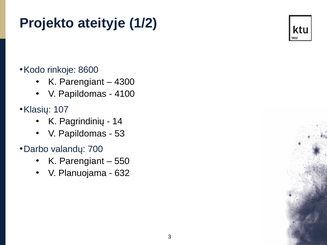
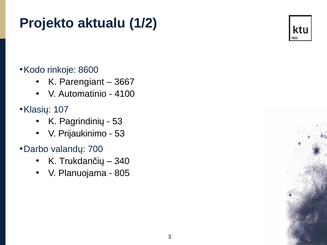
ateityje: ateityje -> aktualu
4300: 4300 -> 3667
Papildomas at (82, 94): Papildomas -> Automatinio
14 at (117, 122): 14 -> 53
Papildomas at (82, 134): Papildomas -> Prijaukinimo
Parengiant at (82, 161): Parengiant -> Trukdančių
550: 550 -> 340
632: 632 -> 805
